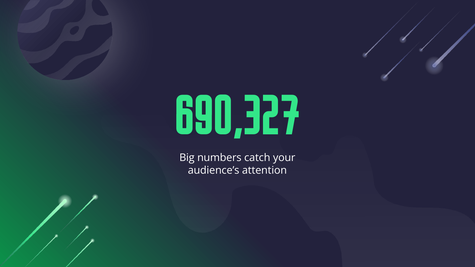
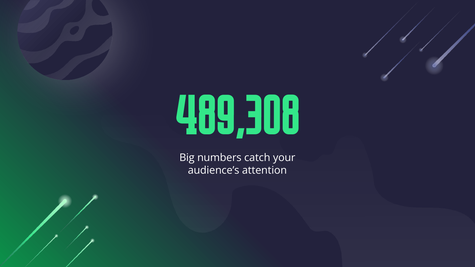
690,327: 690,327 -> 489,308
